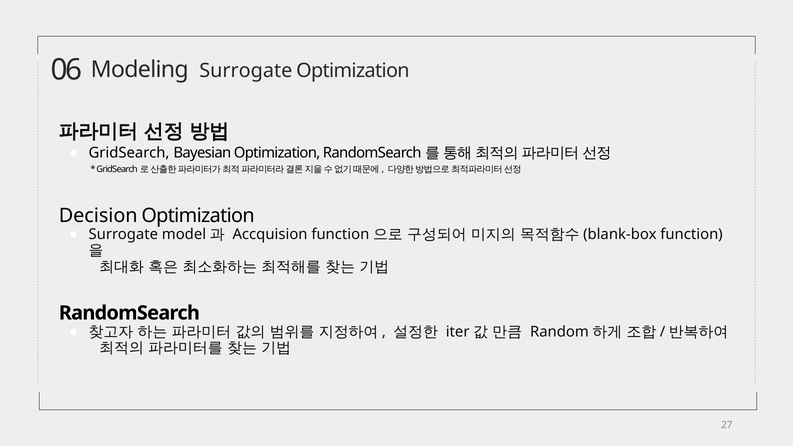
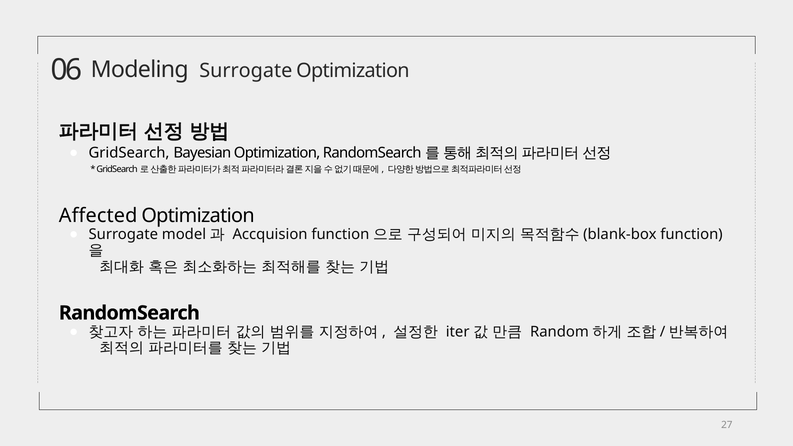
Decision: Decision -> Affected
